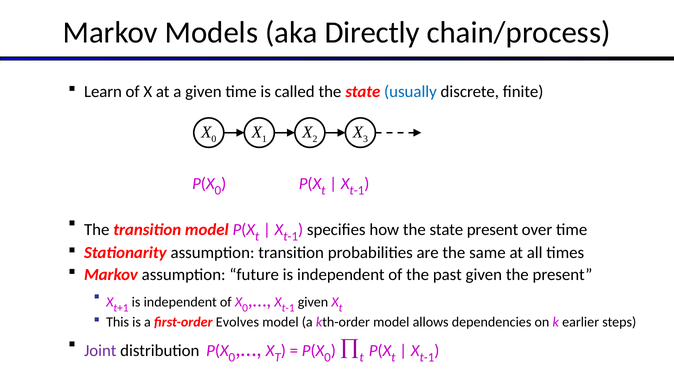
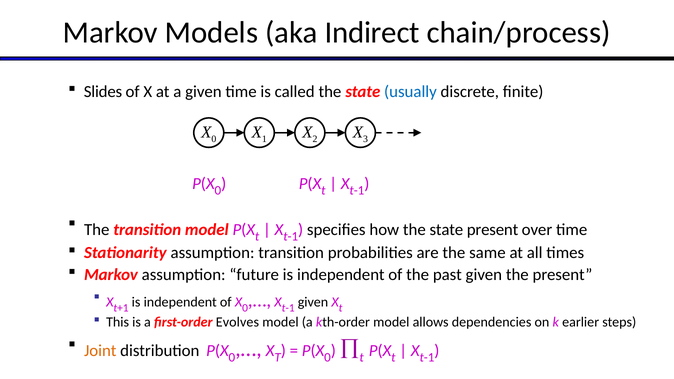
Directly: Directly -> Indirect
Learn: Learn -> Slides
Joint colour: purple -> orange
